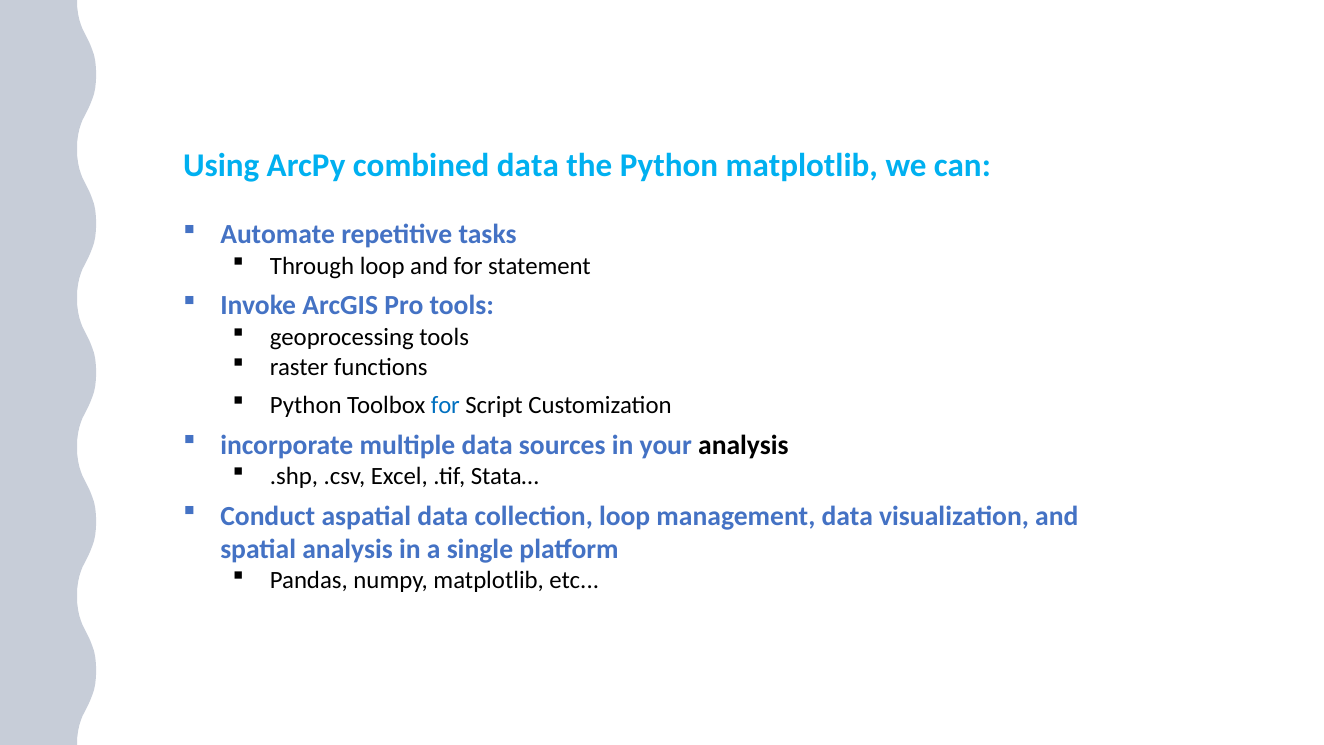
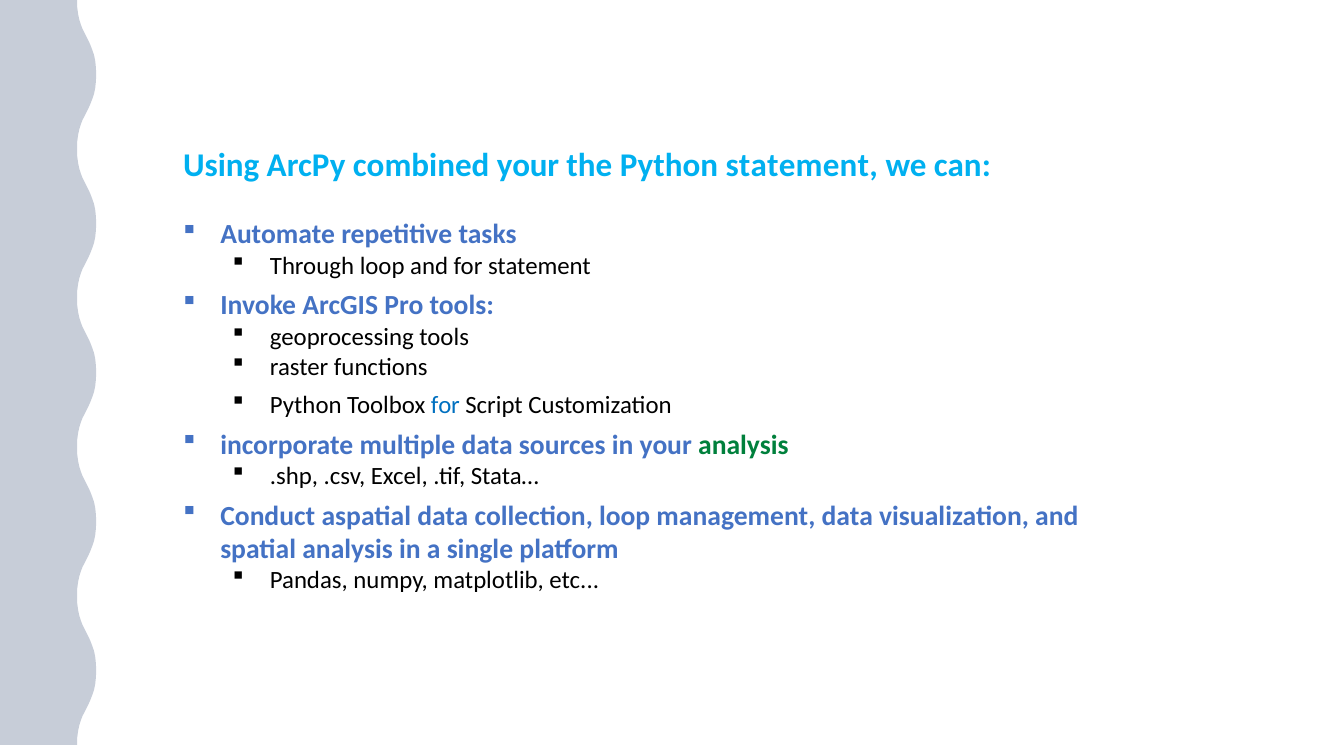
combined data: data -> your
Python matplotlib: matplotlib -> statement
analysis at (743, 445) colour: black -> green
